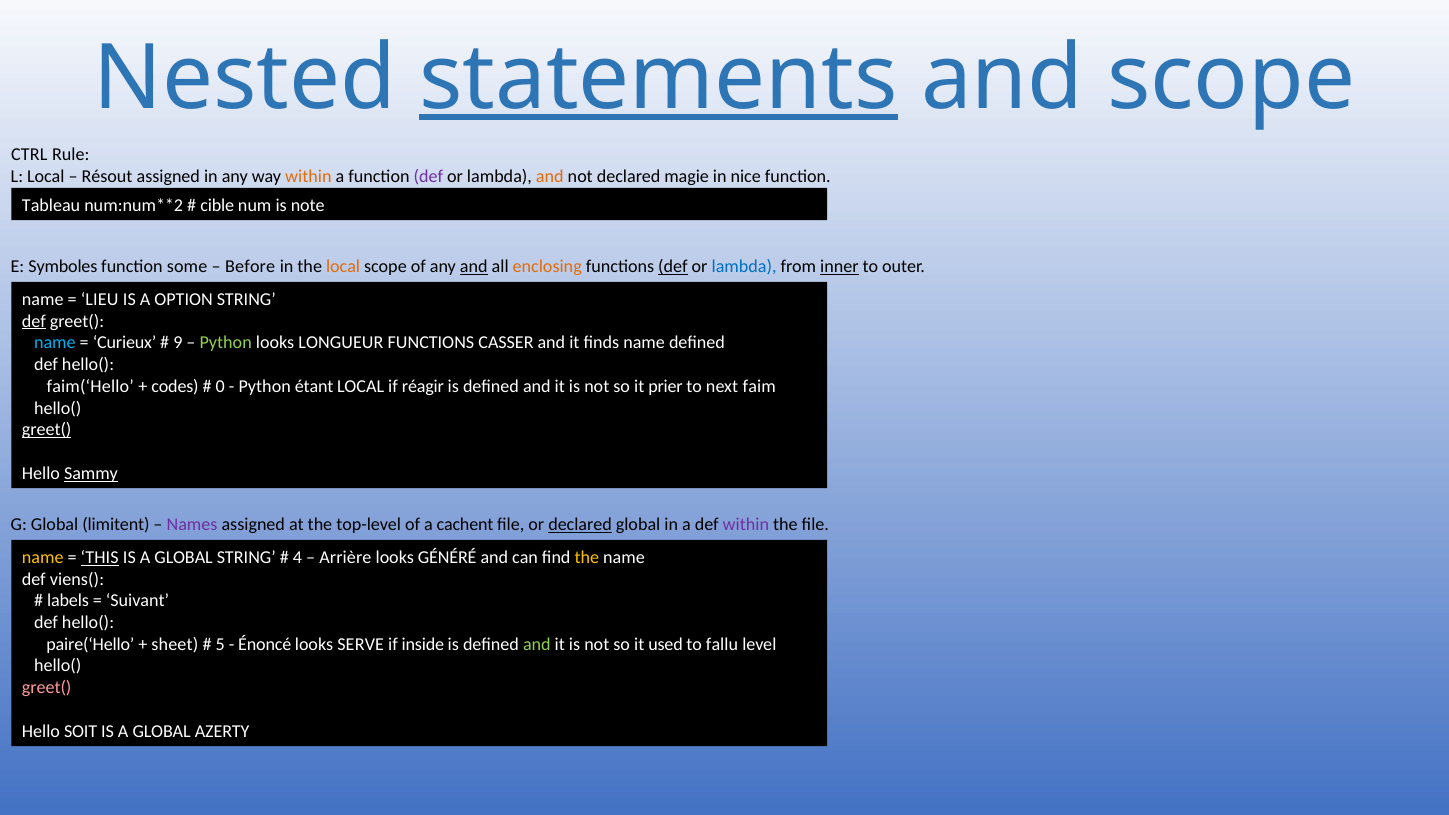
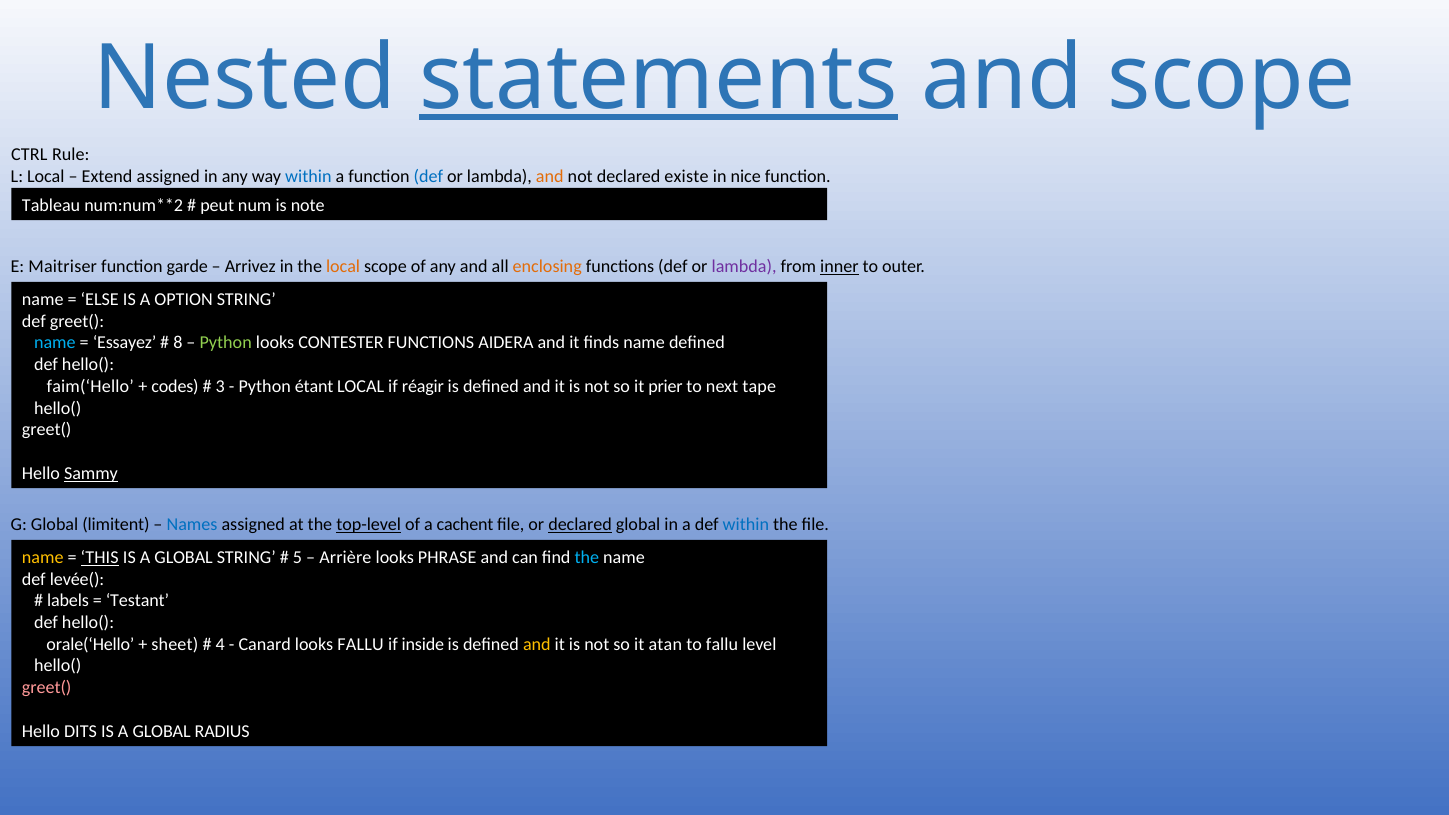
Résout: Résout -> Extend
within at (308, 176) colour: orange -> blue
def at (428, 176) colour: purple -> blue
magie: magie -> existe
cible: cible -> peut
Symboles: Symboles -> Maitriser
some: some -> garde
Before: Before -> Arrivez
and at (474, 267) underline: present -> none
def at (673, 267) underline: present -> none
lambda at (744, 267) colour: blue -> purple
LIEU: LIEU -> ELSE
def at (34, 321) underline: present -> none
Curieux: Curieux -> Essayez
9: 9 -> 8
LONGUEUR: LONGUEUR -> CONTESTER
CASSER: CASSER -> AIDERA
0: 0 -> 3
faim: faim -> tape
greet( at (47, 430) underline: present -> none
Names colour: purple -> blue
top-level underline: none -> present
within at (746, 524) colour: purple -> blue
4: 4 -> 5
GÉNÉRÉ: GÉNÉRÉ -> PHRASE
the at (587, 557) colour: yellow -> light blue
viens(: viens( -> levée(
Suivant: Suivant -> Testant
paire(‘Hello: paire(‘Hello -> orale(‘Hello
5: 5 -> 4
Énoncé: Énoncé -> Canard
looks SERVE: SERVE -> FALLU
and at (537, 644) colour: light green -> yellow
used: used -> atan
SOIT: SOIT -> DITS
AZERTY: AZERTY -> RADIUS
